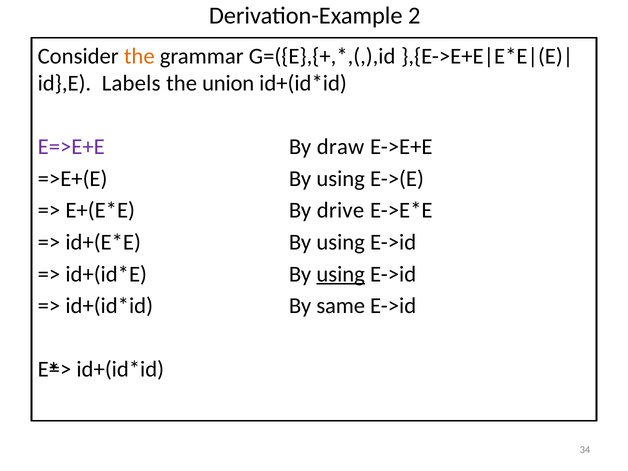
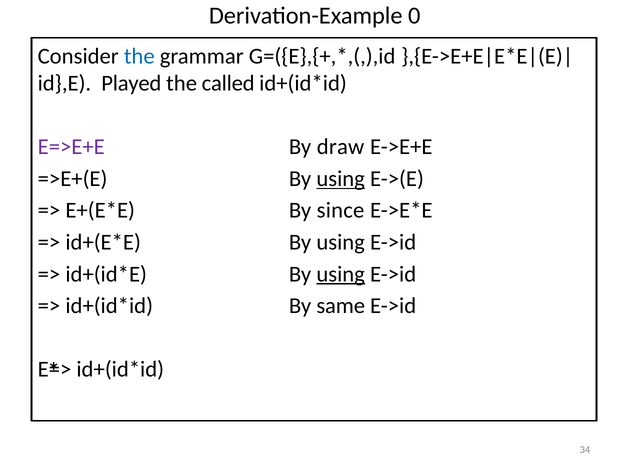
2: 2 -> 0
the at (139, 56) colour: orange -> blue
Labels: Labels -> Played
union: union -> called
using at (341, 179) underline: none -> present
drive: drive -> since
